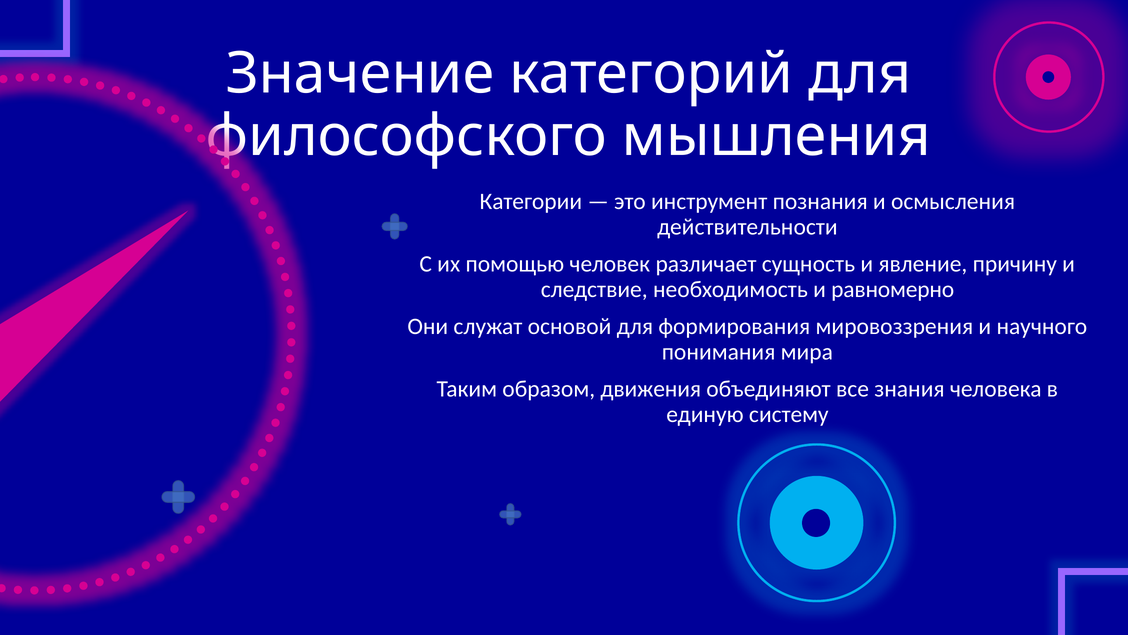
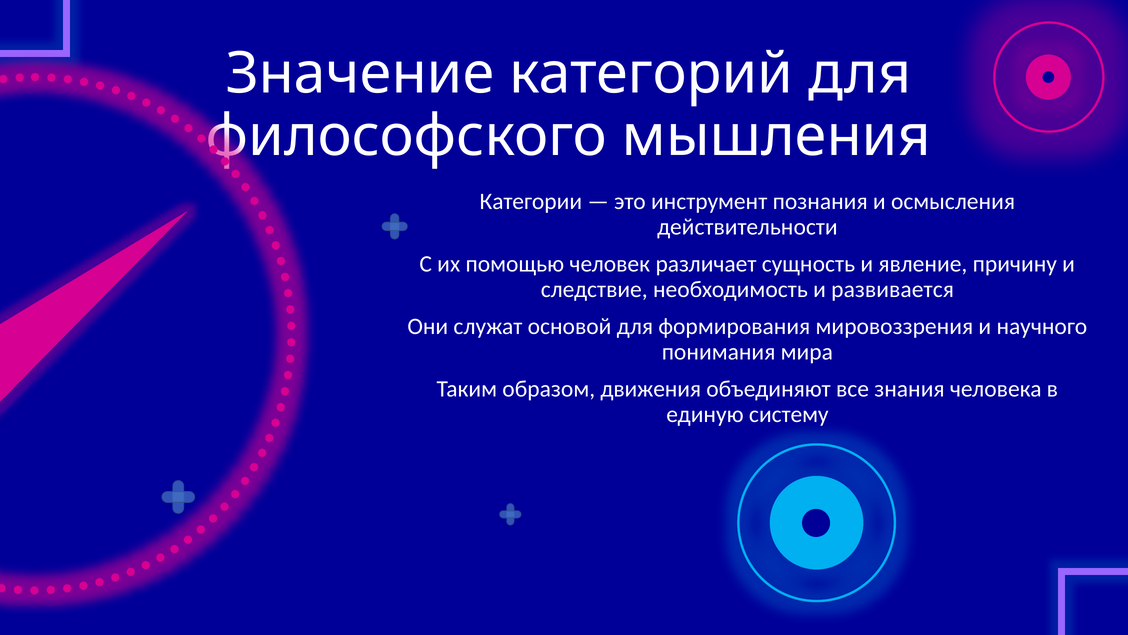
равномерно: равномерно -> развивается
